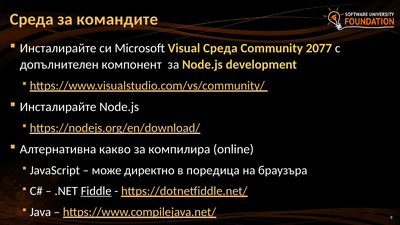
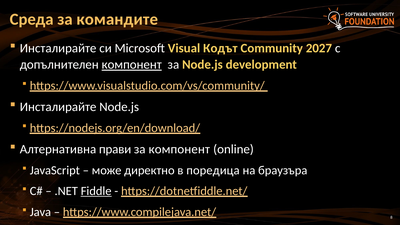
Visual Среда: Среда -> Кодът
2077: 2077 -> 2027
компонент at (132, 65) underline: none -> present
какво: какво -> прави
за компилира: компилира -> компонент
